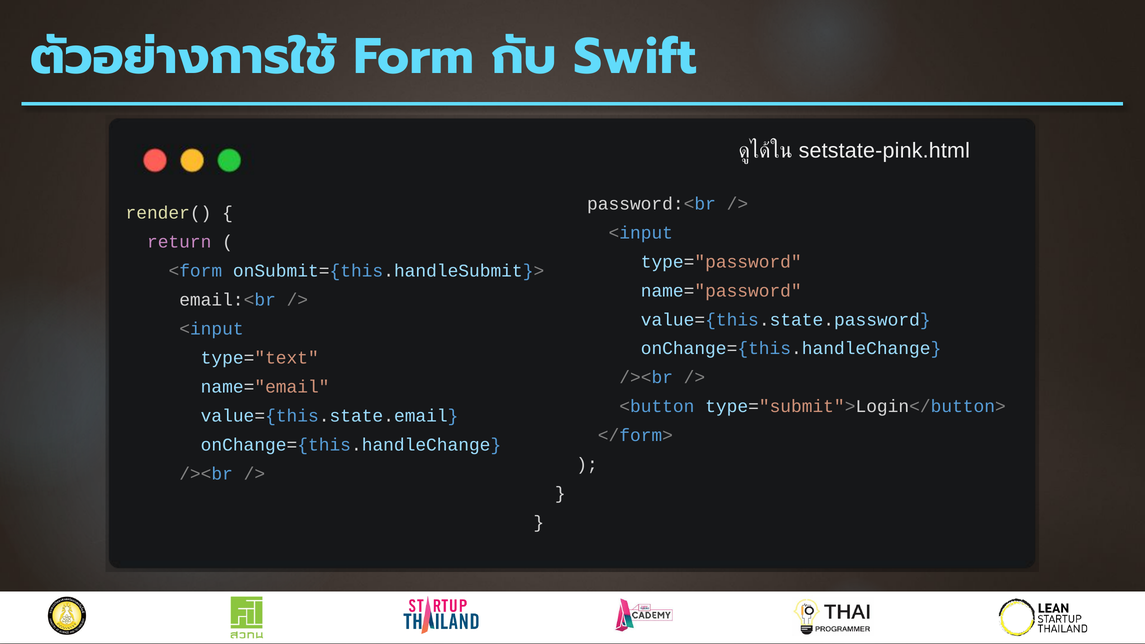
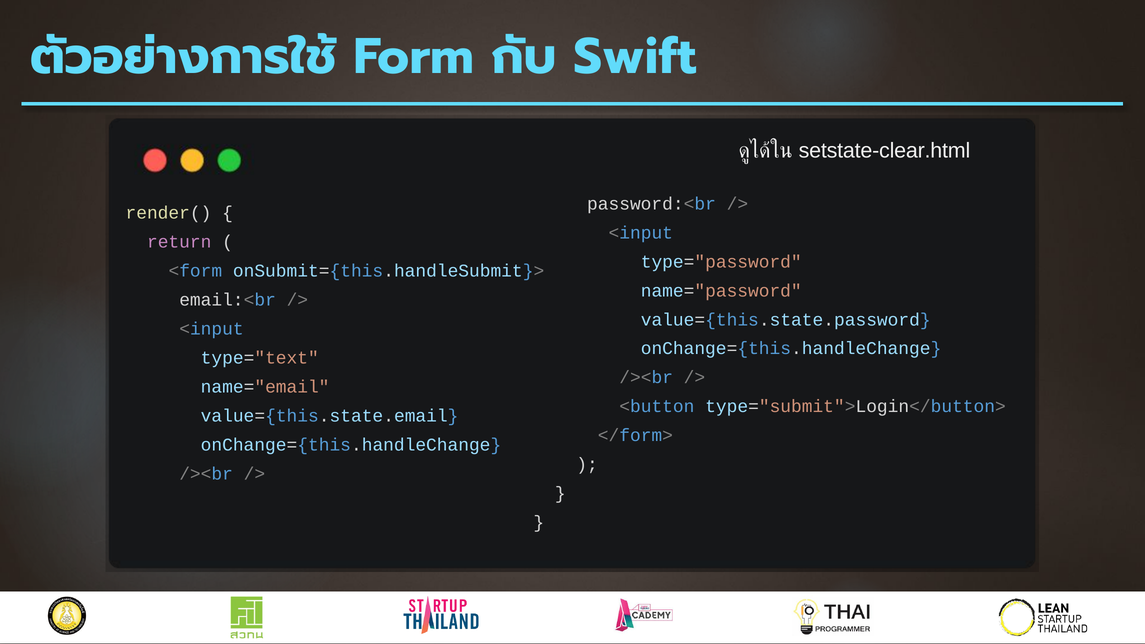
setstate-pink.html: setstate-pink.html -> setstate-clear.html
